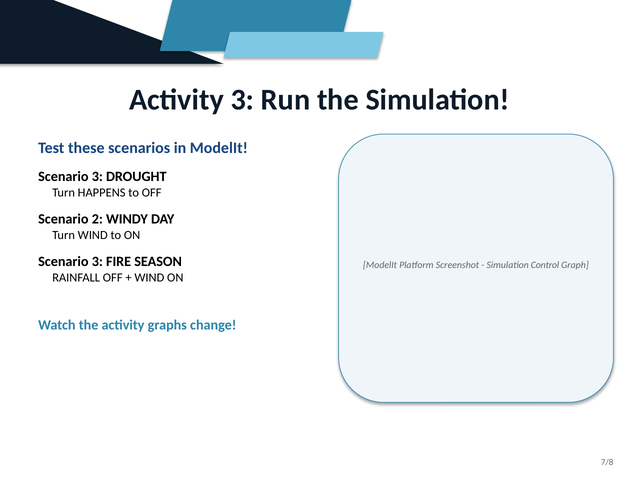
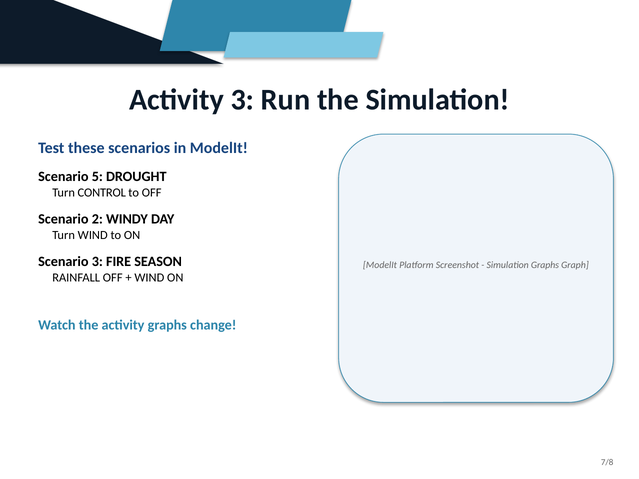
3 at (97, 177): 3 -> 5
HAPPENS: HAPPENS -> CONTROL
Simulation Control: Control -> Graphs
